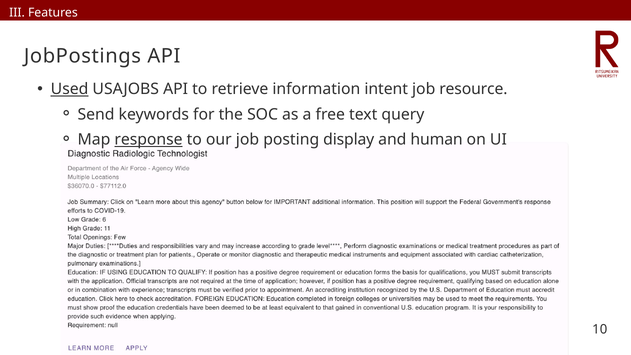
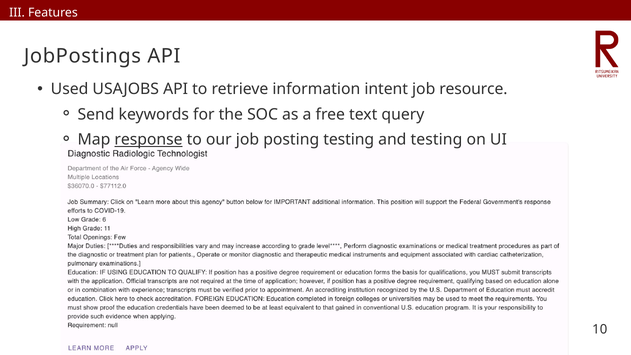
Used underline: present -> none
posting display: display -> testing
and human: human -> testing
